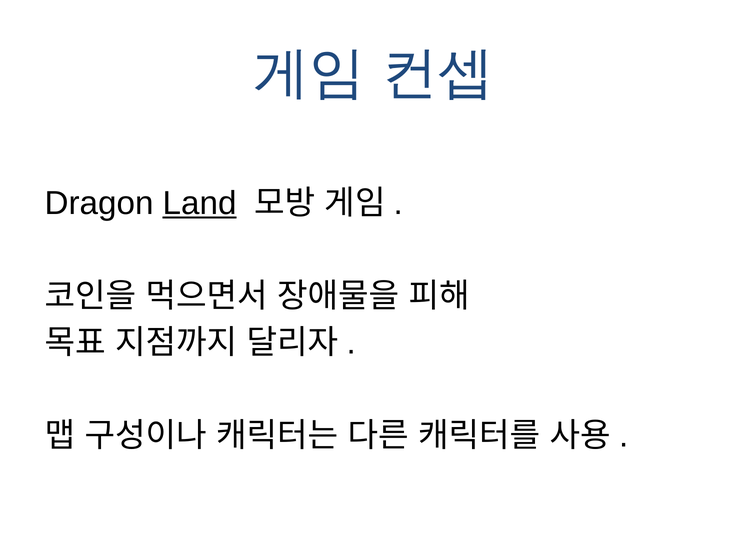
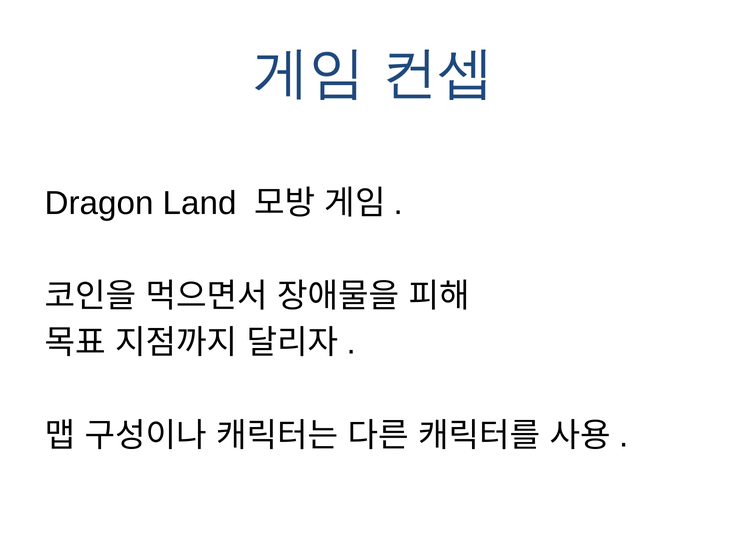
Land underline: present -> none
